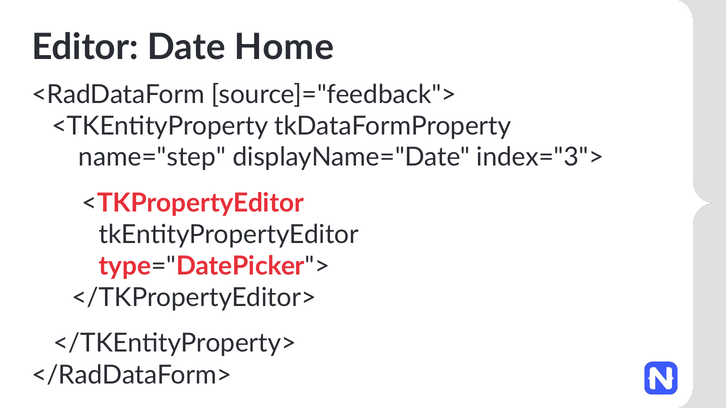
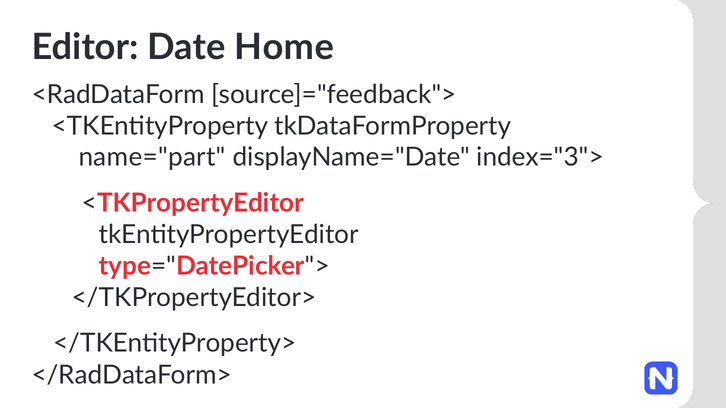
name="step: name="step -> name="part
